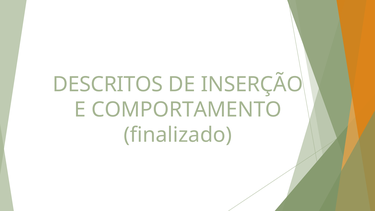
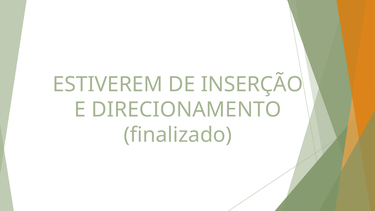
DESCRITOS: DESCRITOS -> ESTIVEREM
COMPORTAMENTO: COMPORTAMENTO -> DIRECIONAMENTO
